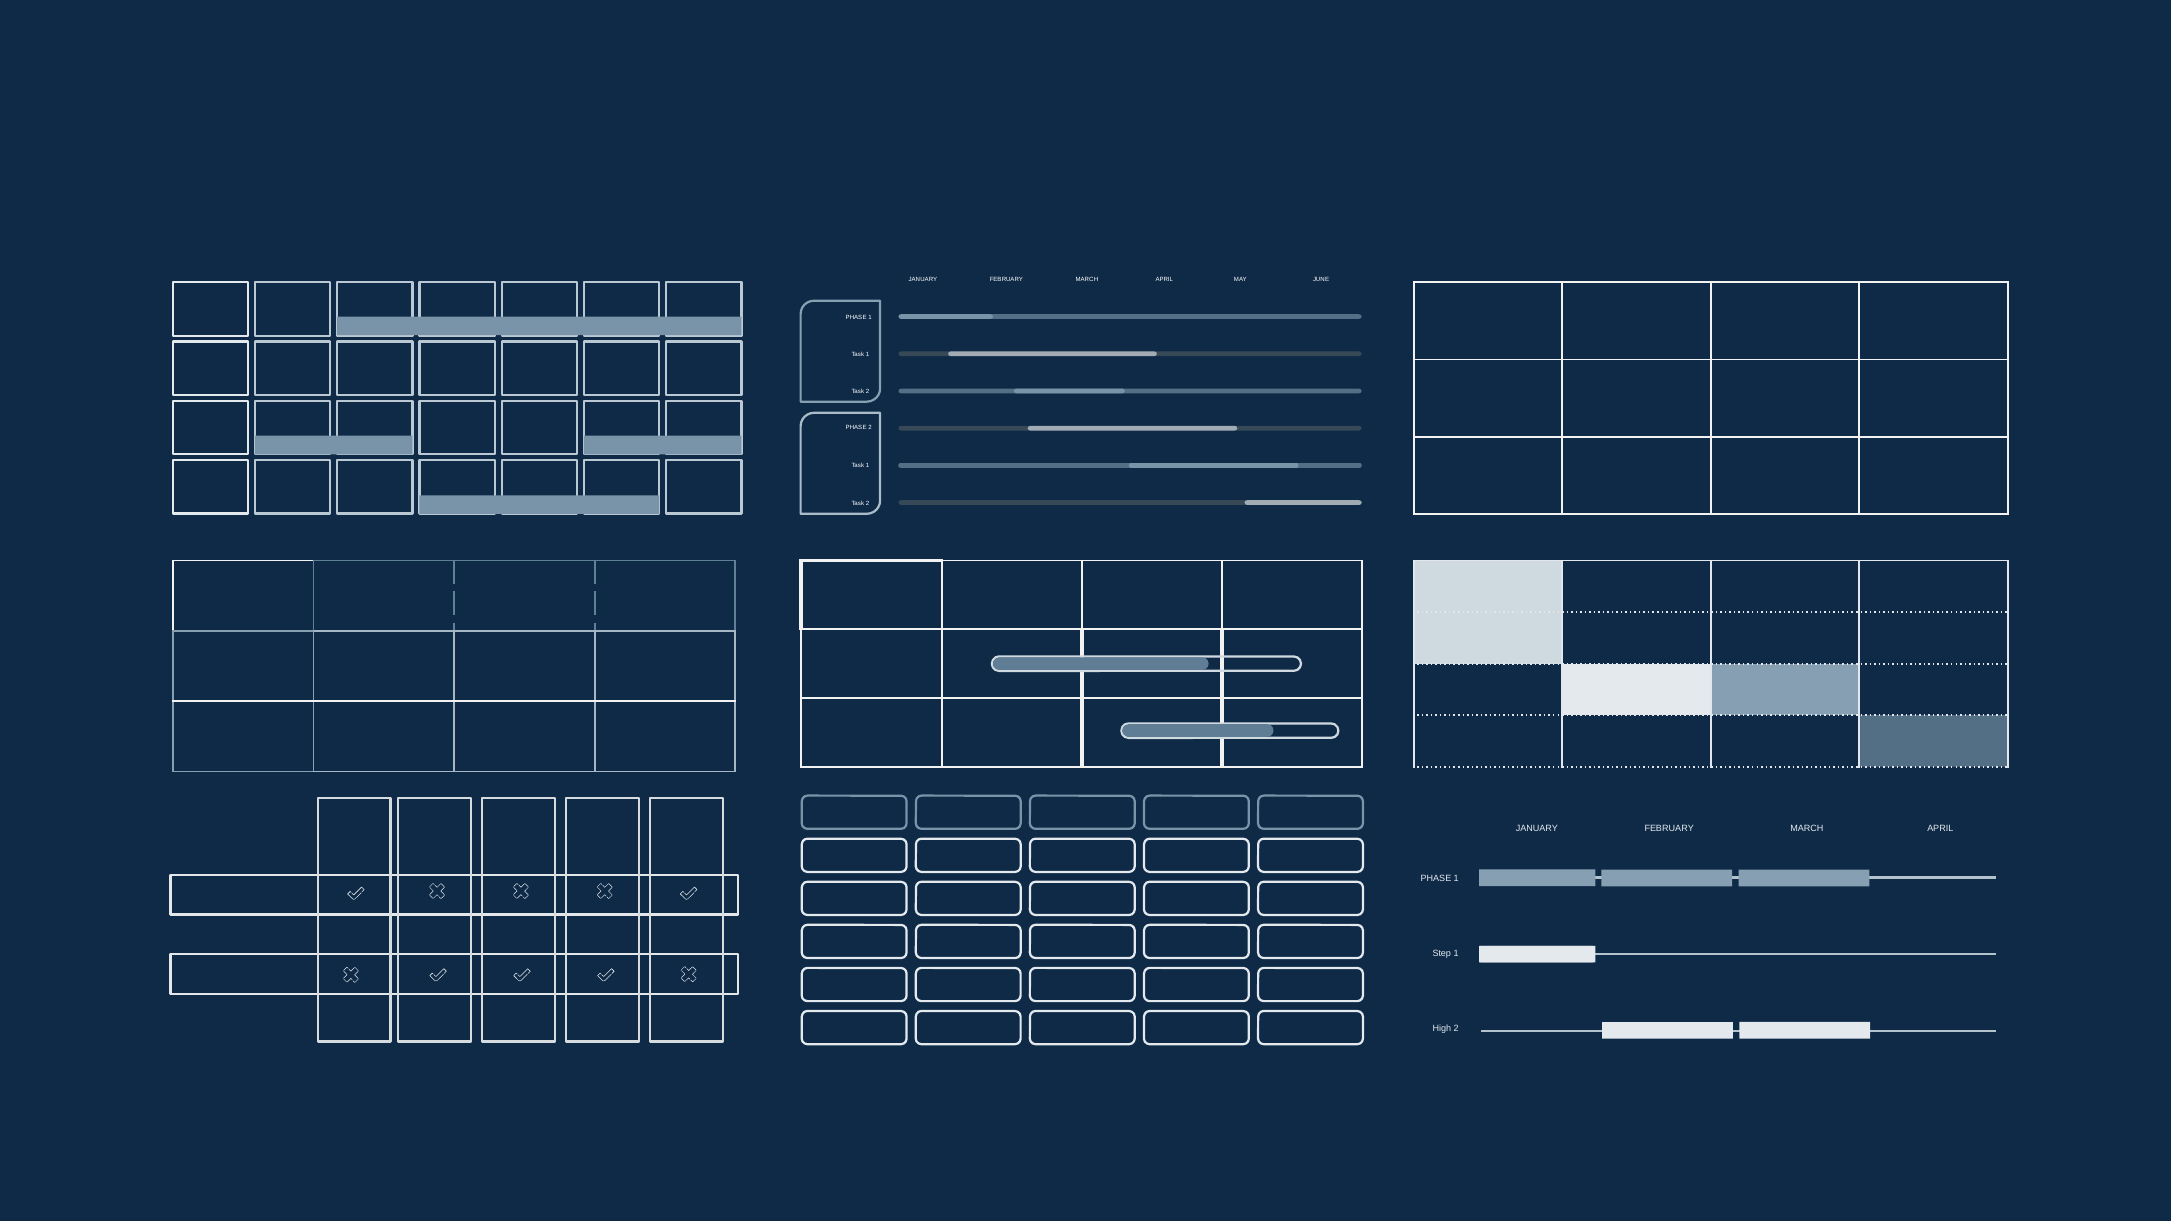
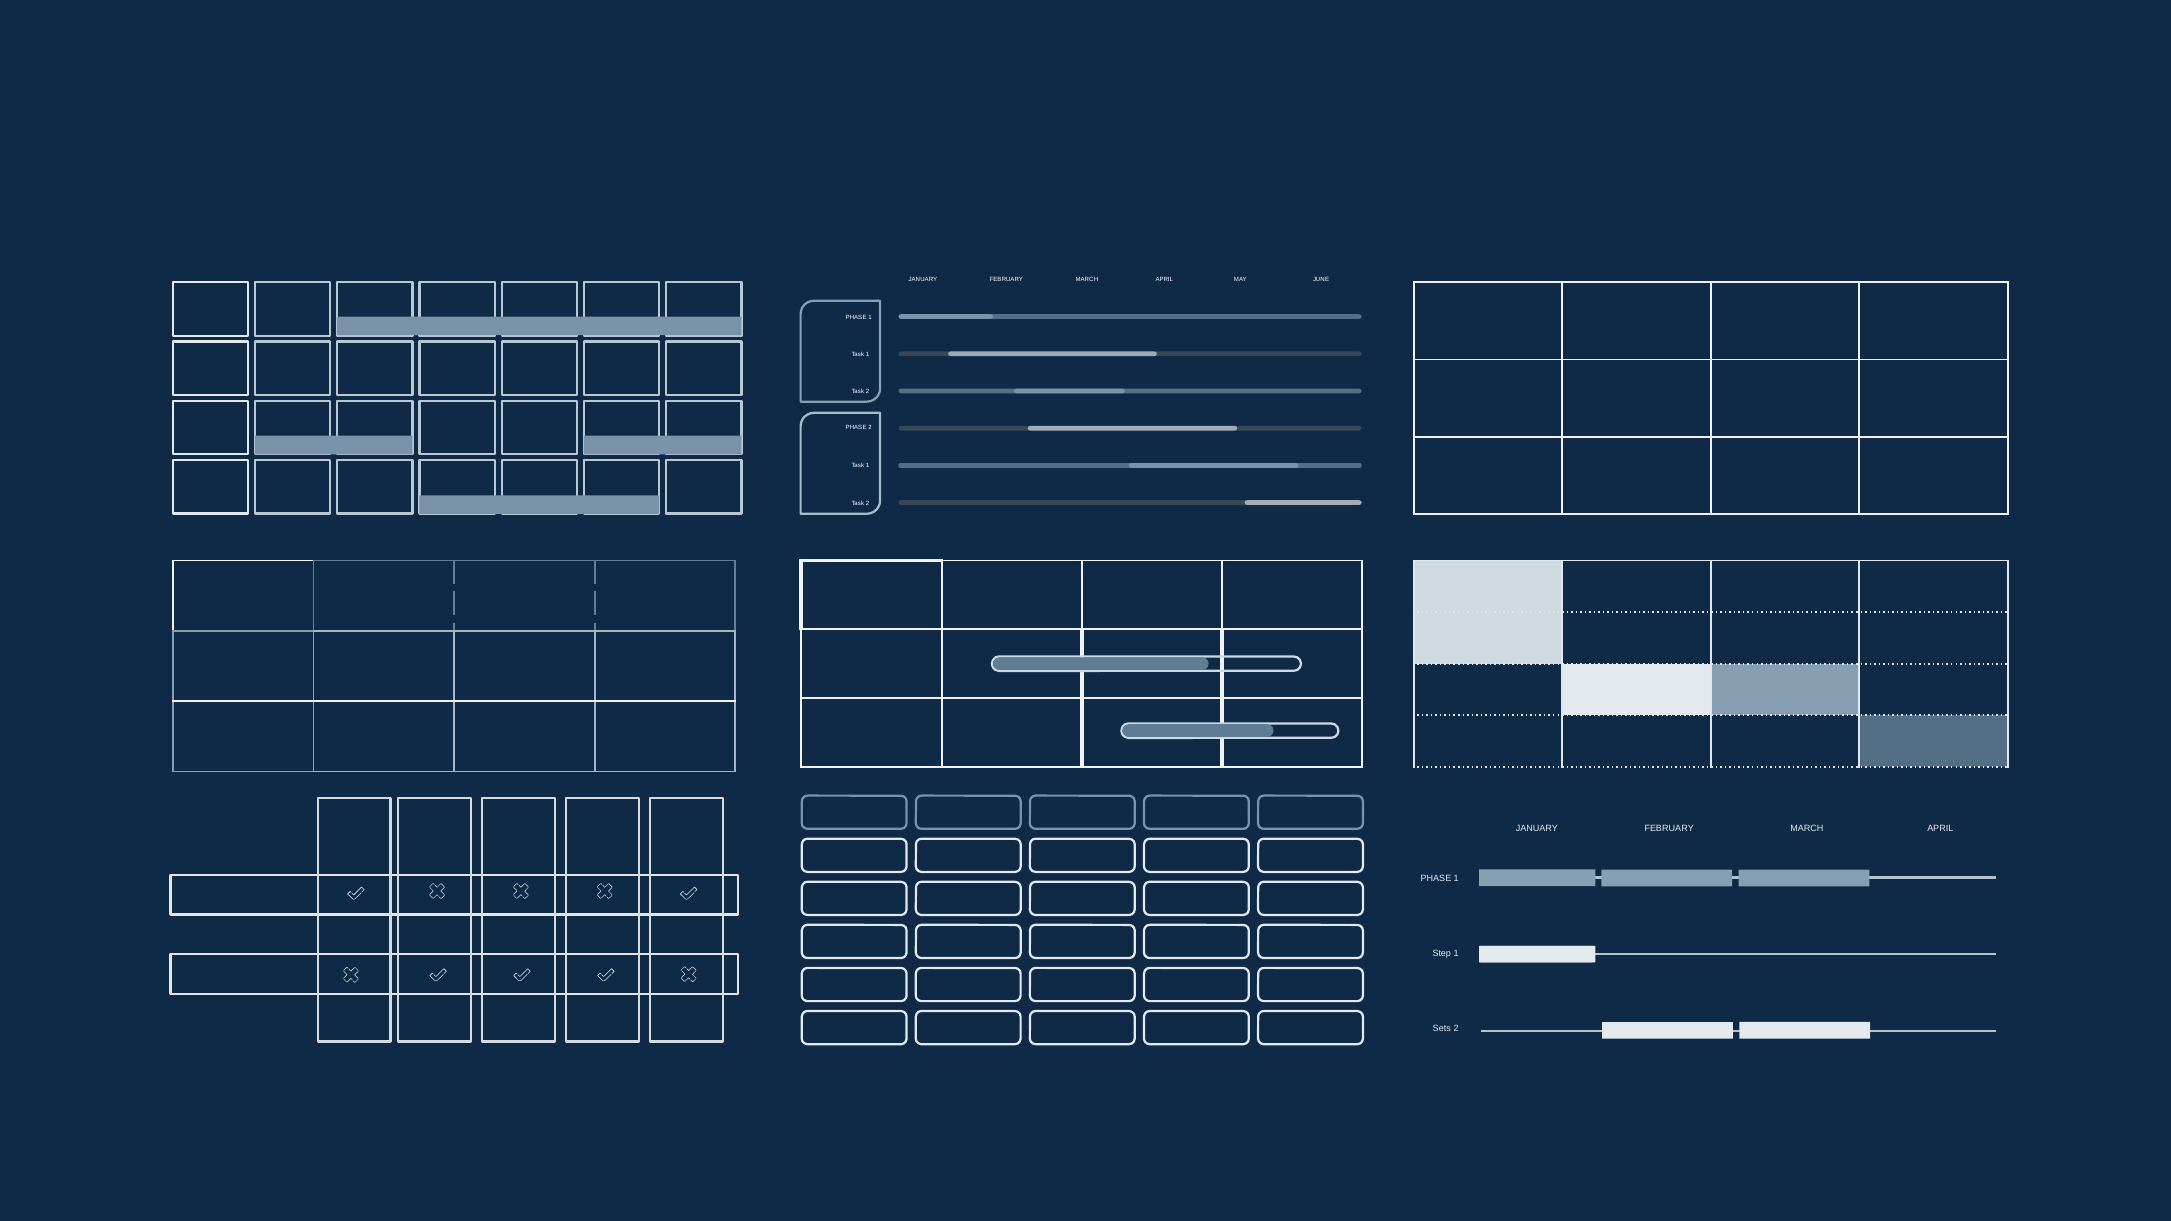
High: High -> Sets
